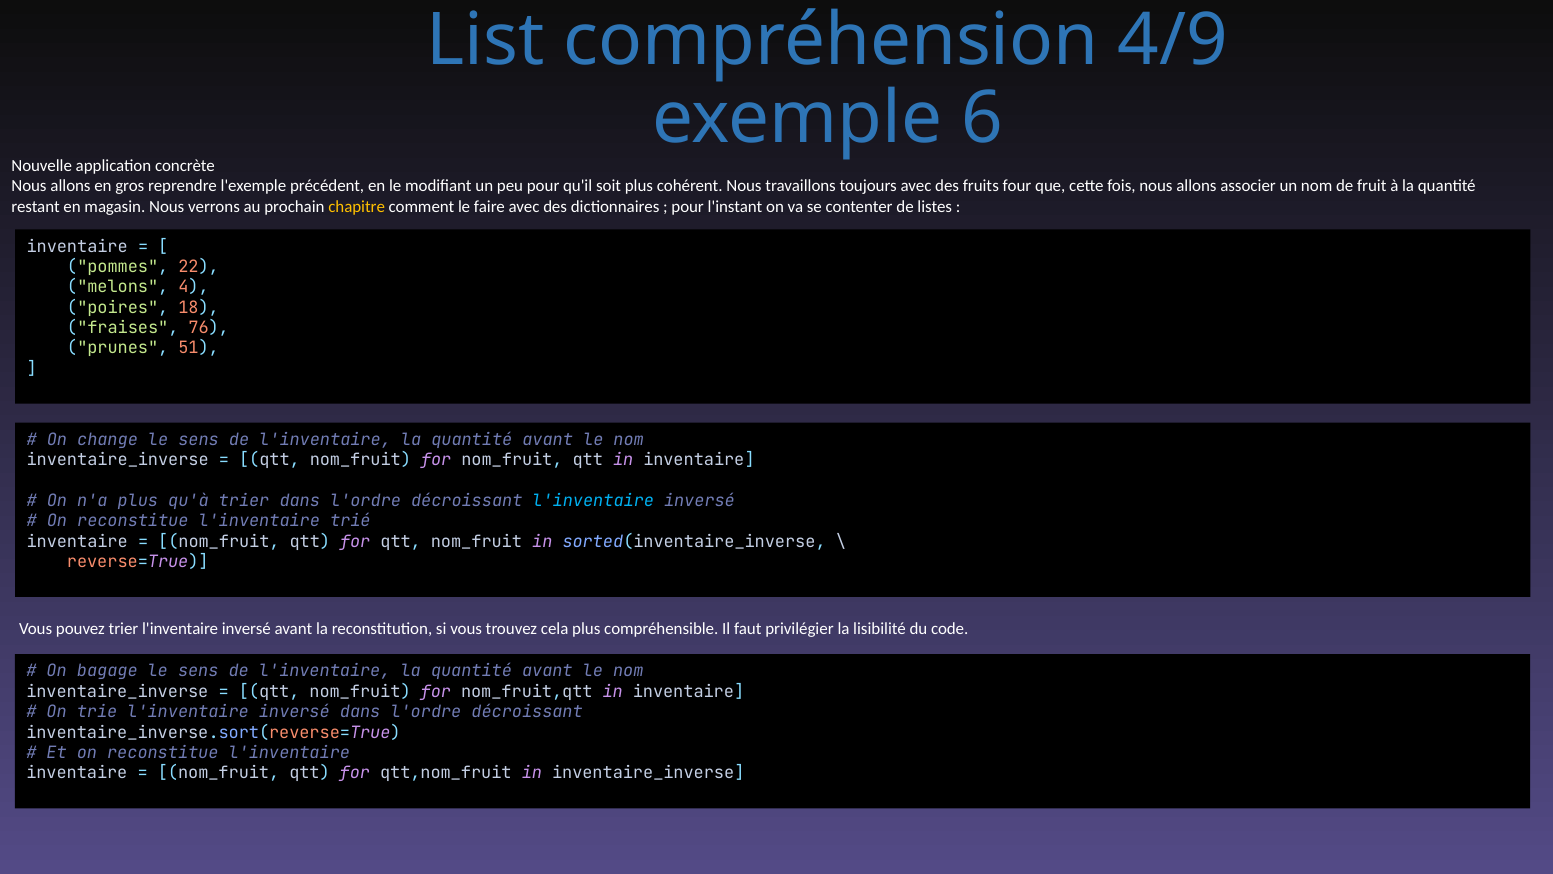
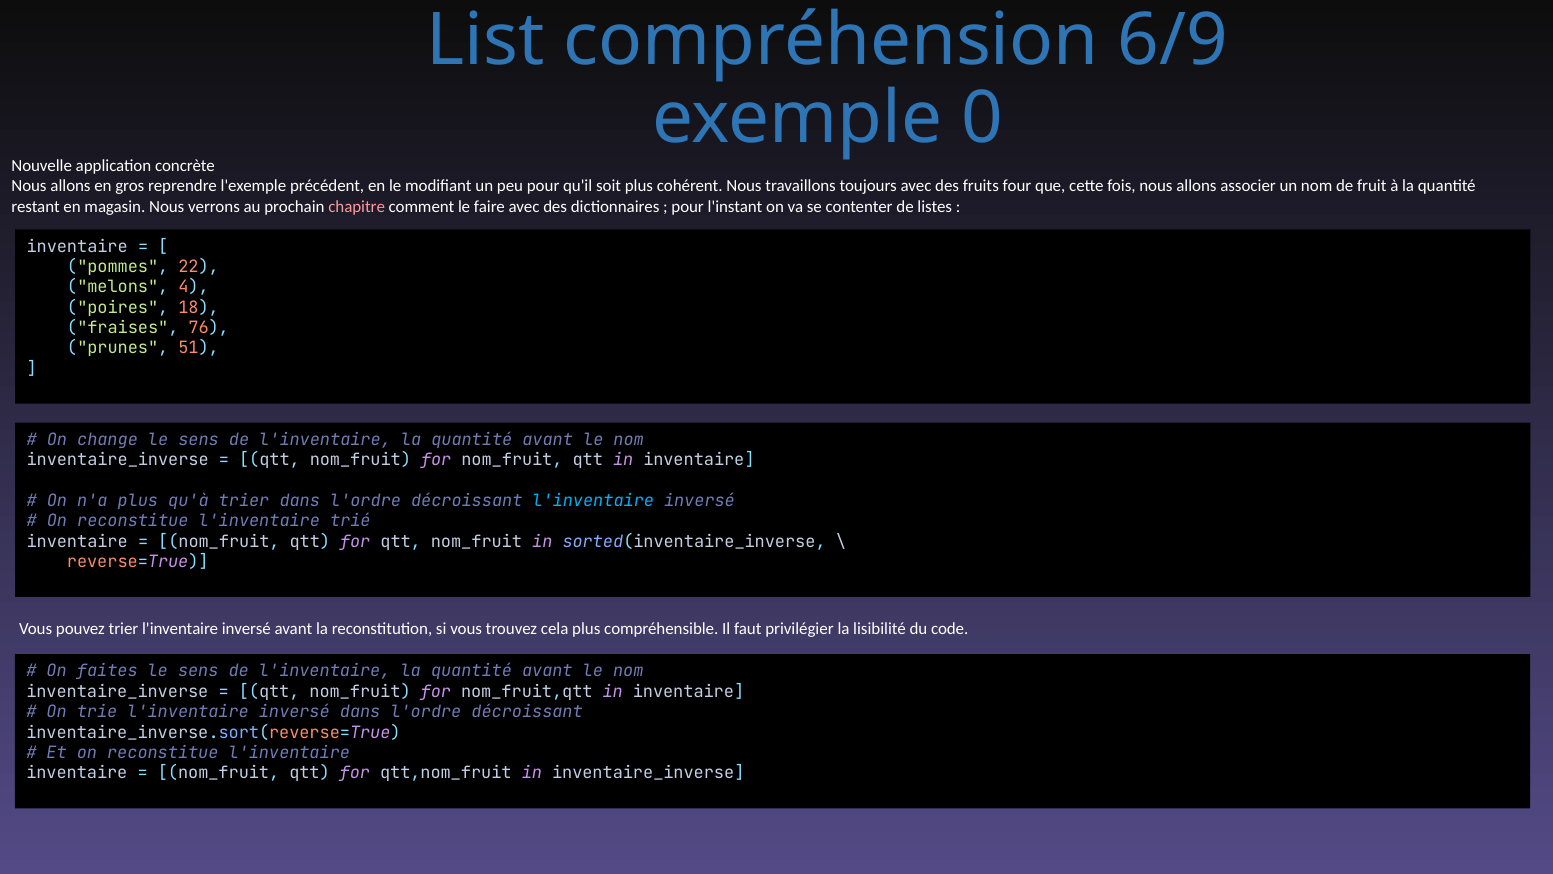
4/9: 4/9 -> 6/9
6: 6 -> 0
chapitre colour: yellow -> pink
bagage: bagage -> faites
